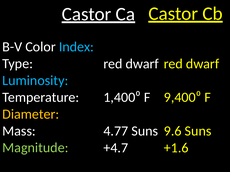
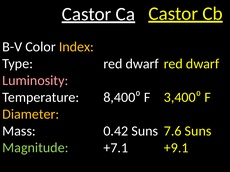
Index colour: light blue -> yellow
Luminosity colour: light blue -> pink
1,400⁰: 1,400⁰ -> 8,400⁰
9,400⁰: 9,400⁰ -> 3,400⁰
4.77: 4.77 -> 0.42
9.6: 9.6 -> 7.6
+4.7: +4.7 -> +7.1
+1.6: +1.6 -> +9.1
